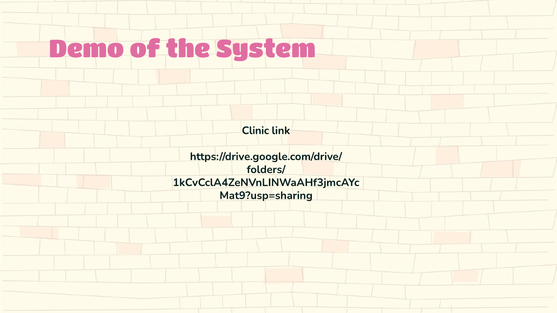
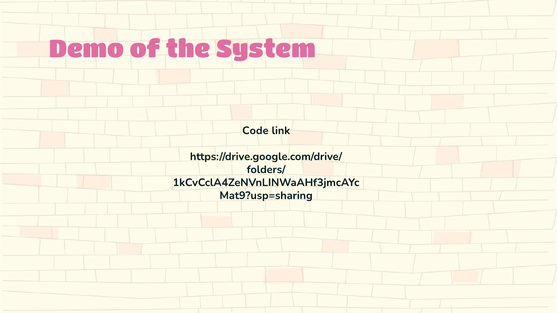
Clinic: Clinic -> Code
